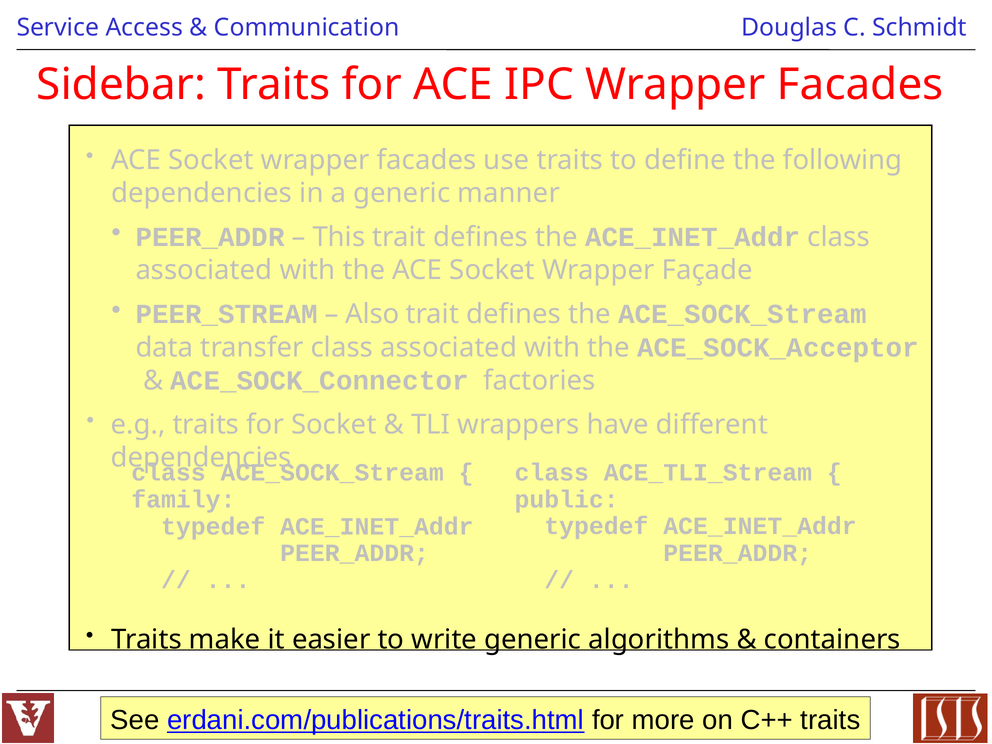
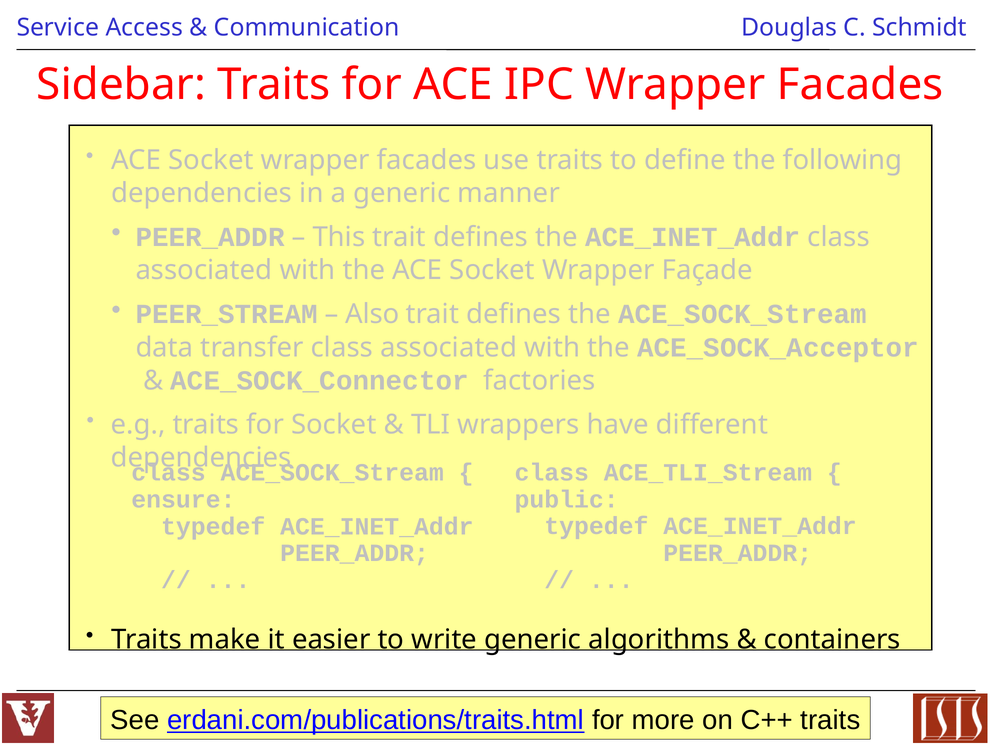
family: family -> ensure
